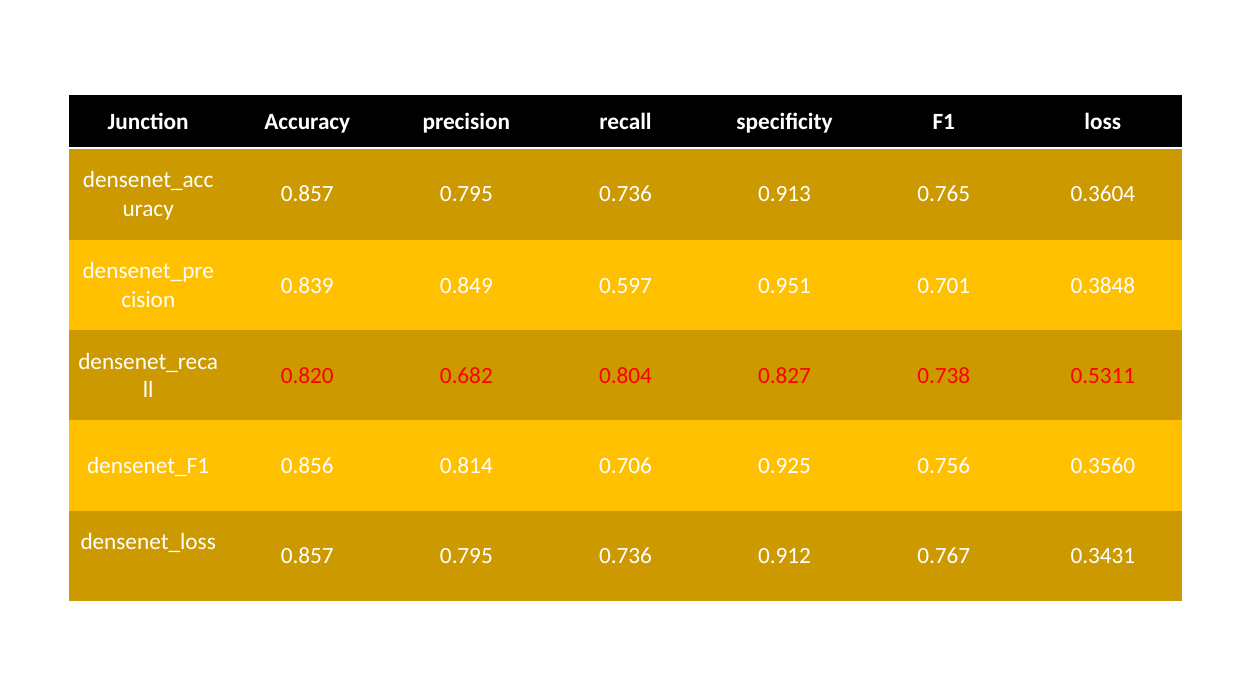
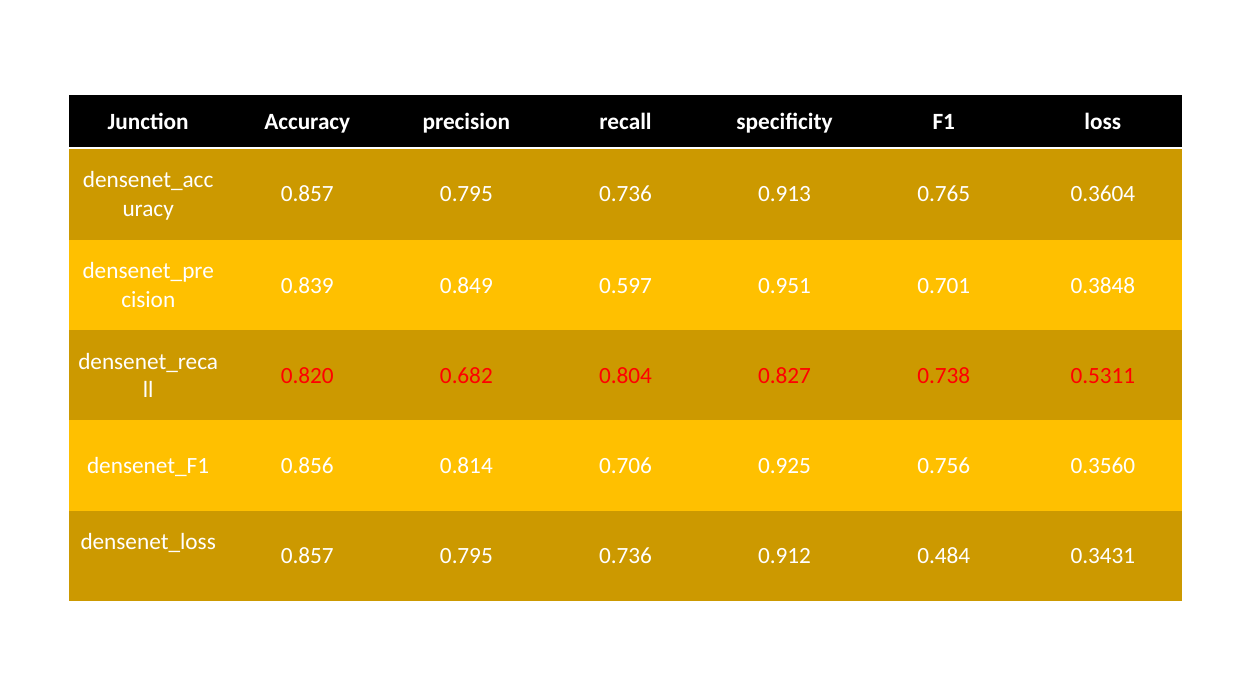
0.767: 0.767 -> 0.484
